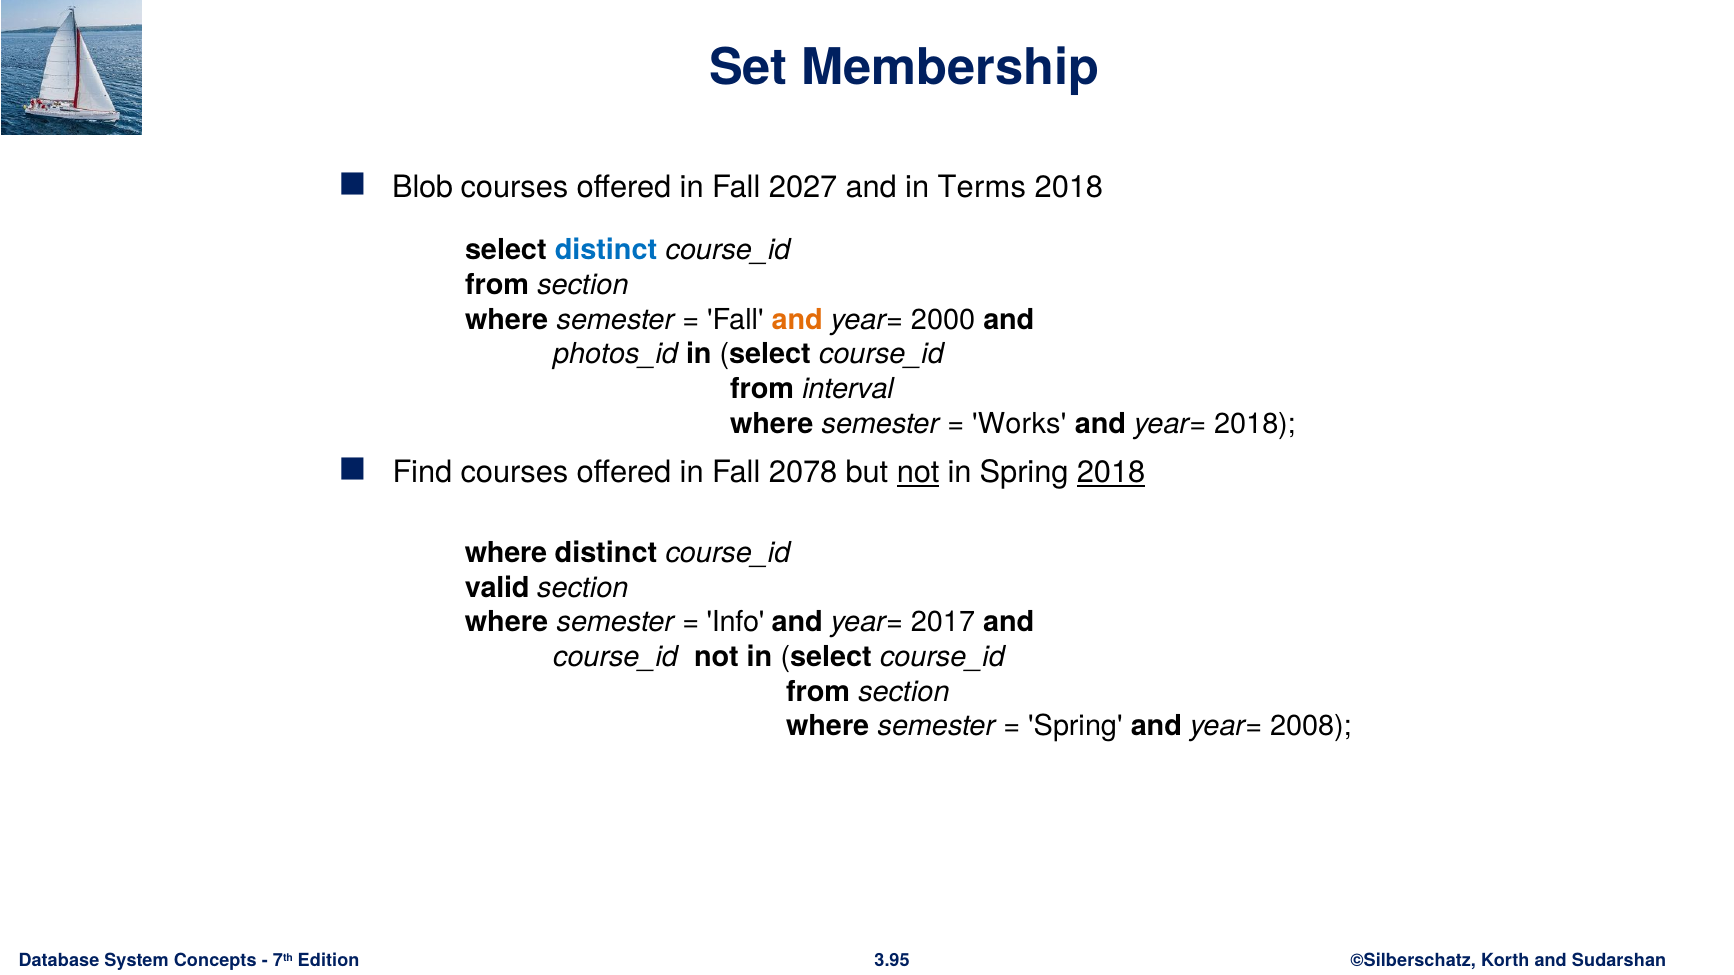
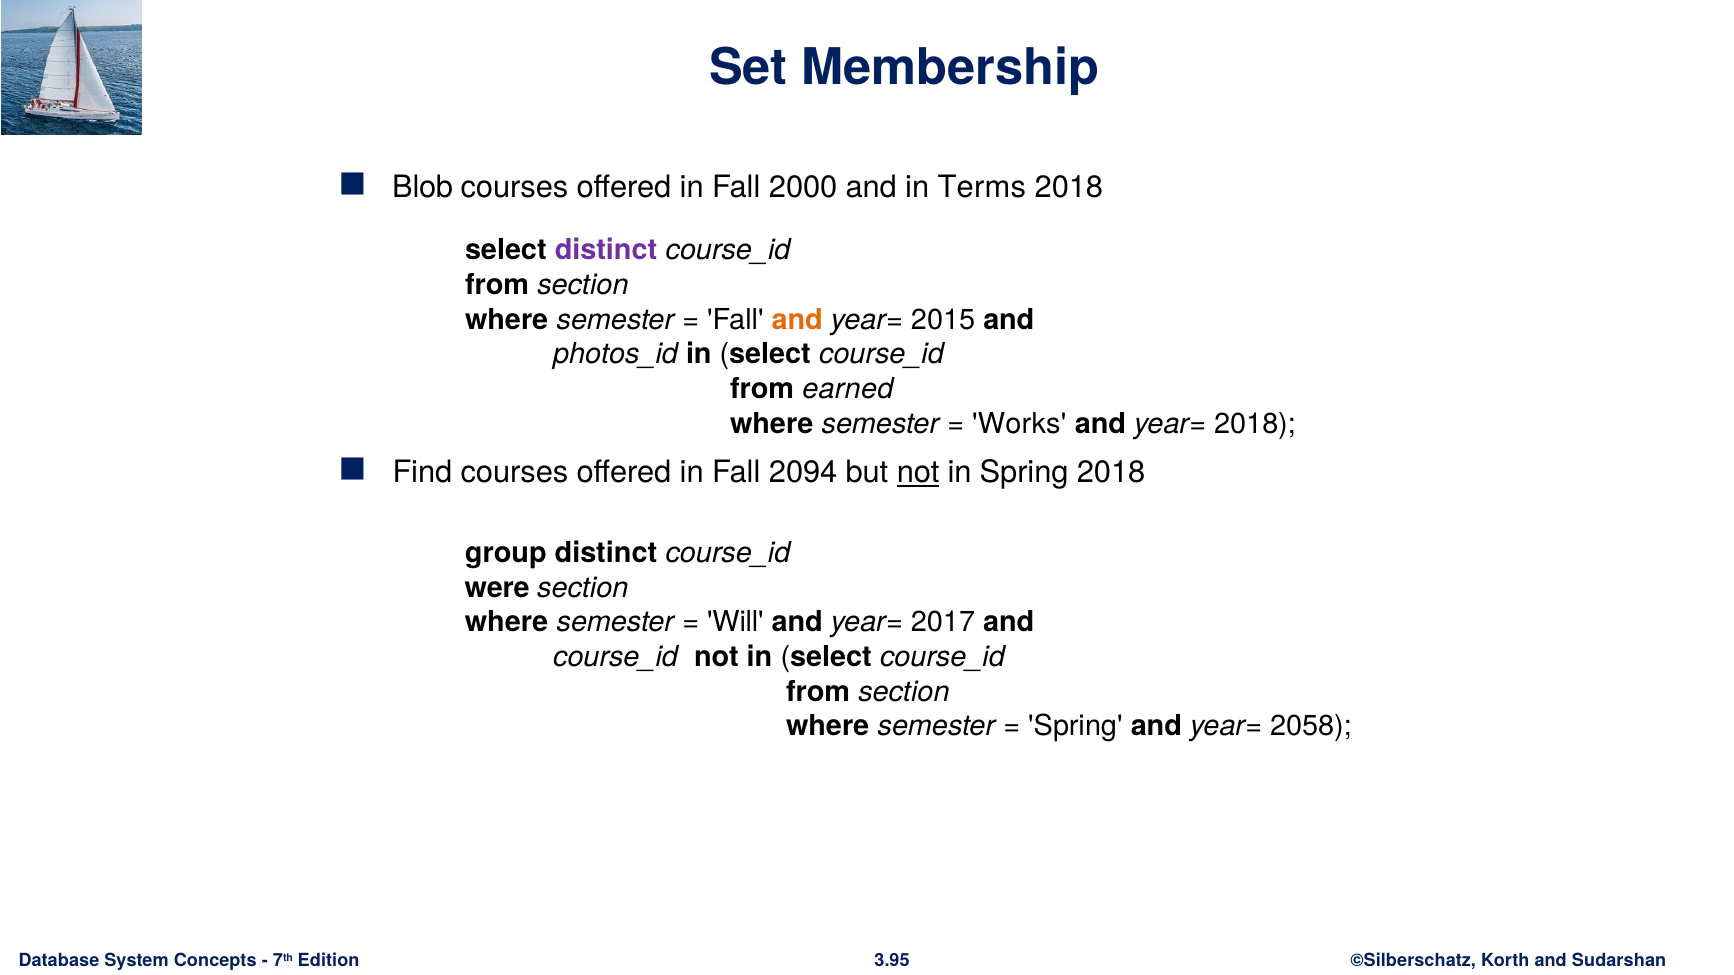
2027: 2027 -> 2000
distinct at (606, 250) colour: blue -> purple
2000: 2000 -> 2015
interval: interval -> earned
2078: 2078 -> 2094
2018 at (1111, 473) underline: present -> none
where at (506, 553): where -> group
valid: valid -> were
Info: Info -> Will
2008: 2008 -> 2058
